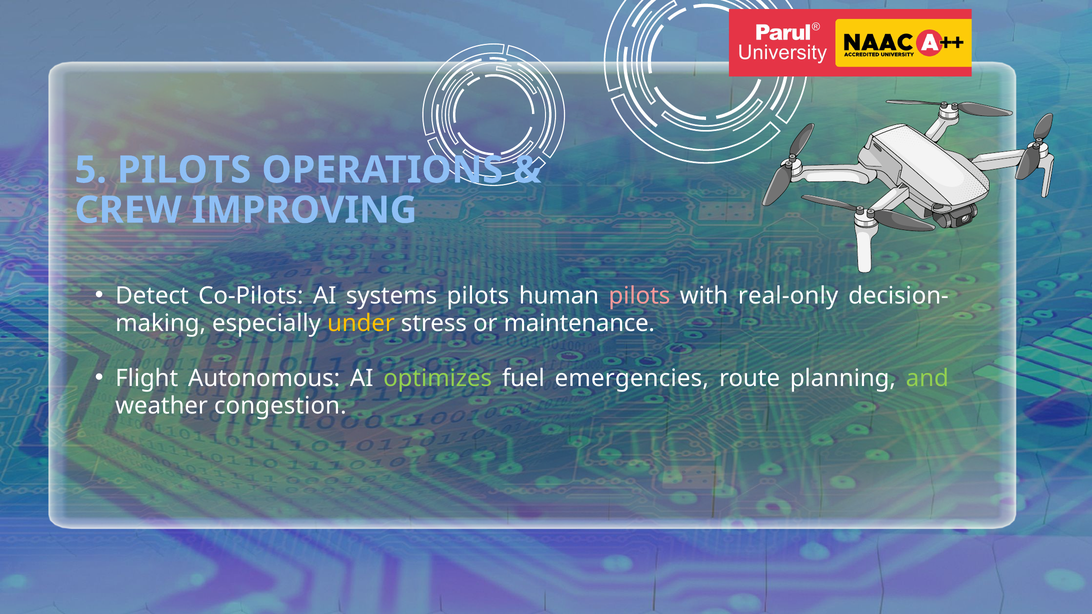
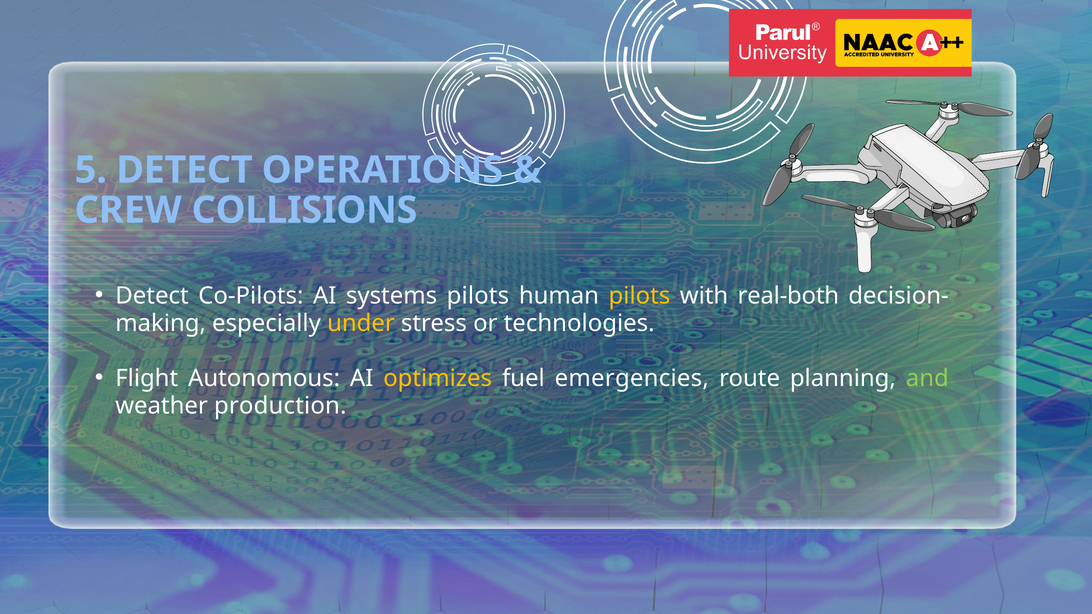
5 PILOTS: PILOTS -> DETECT
IMPROVING: IMPROVING -> COLLISIONS
pilots at (639, 296) colour: pink -> yellow
real-only: real-only -> real-both
maintenance: maintenance -> technologies
optimizes colour: light green -> yellow
congestion: congestion -> production
